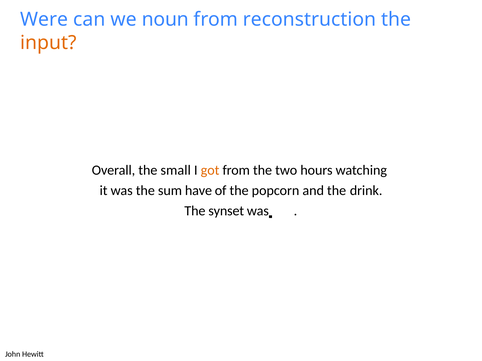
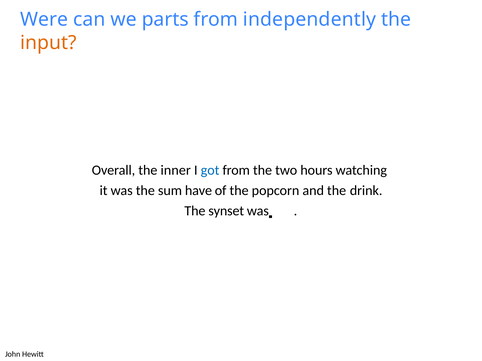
noun: noun -> parts
reconstruction: reconstruction -> independently
small: small -> inner
got colour: orange -> blue
